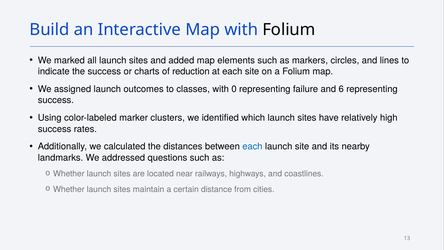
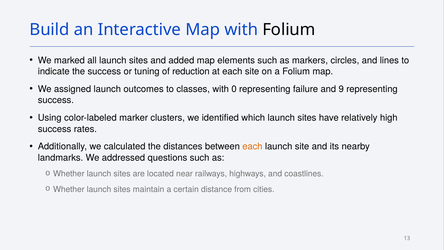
charts: charts -> tuning
6: 6 -> 9
each at (252, 146) colour: blue -> orange
